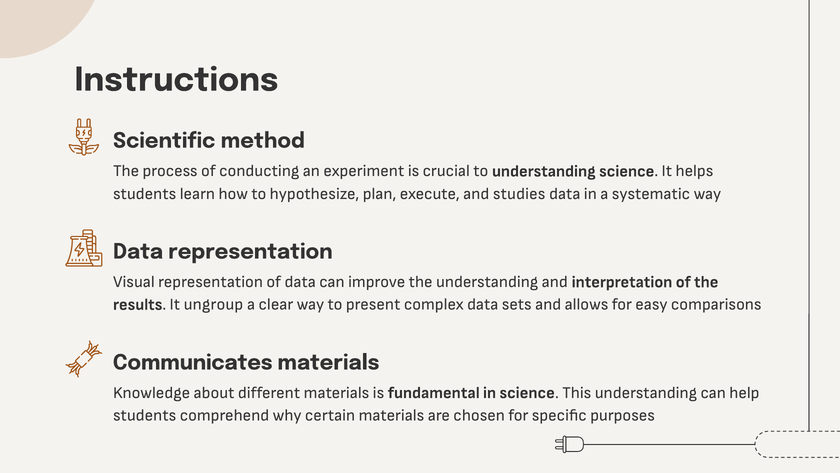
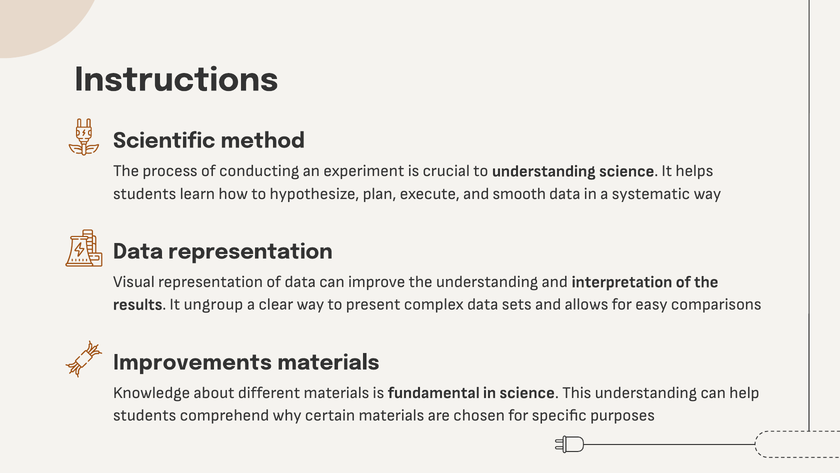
studies: studies -> smooth
Communicates: Communicates -> Improvements
